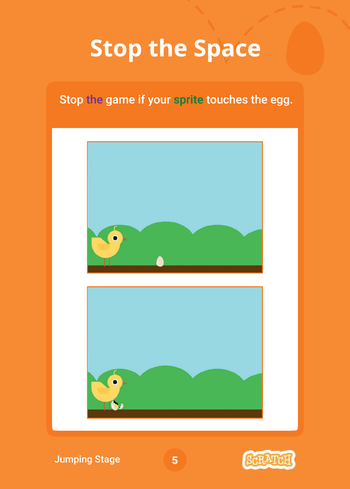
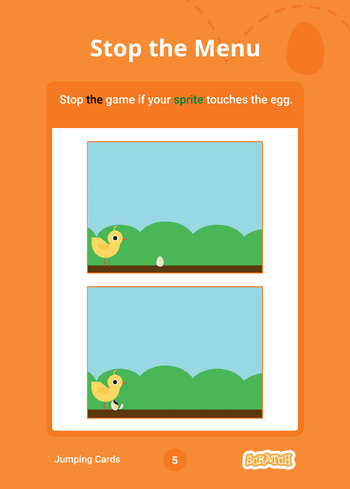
Space: Space -> Menu
the at (95, 100) colour: purple -> black
Stage: Stage -> Cards
